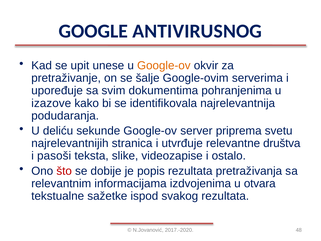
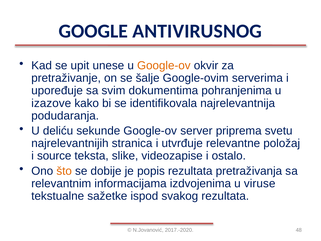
društva: društva -> položaj
pasoši: pasoši -> source
što colour: red -> orange
otvara: otvara -> viruse
